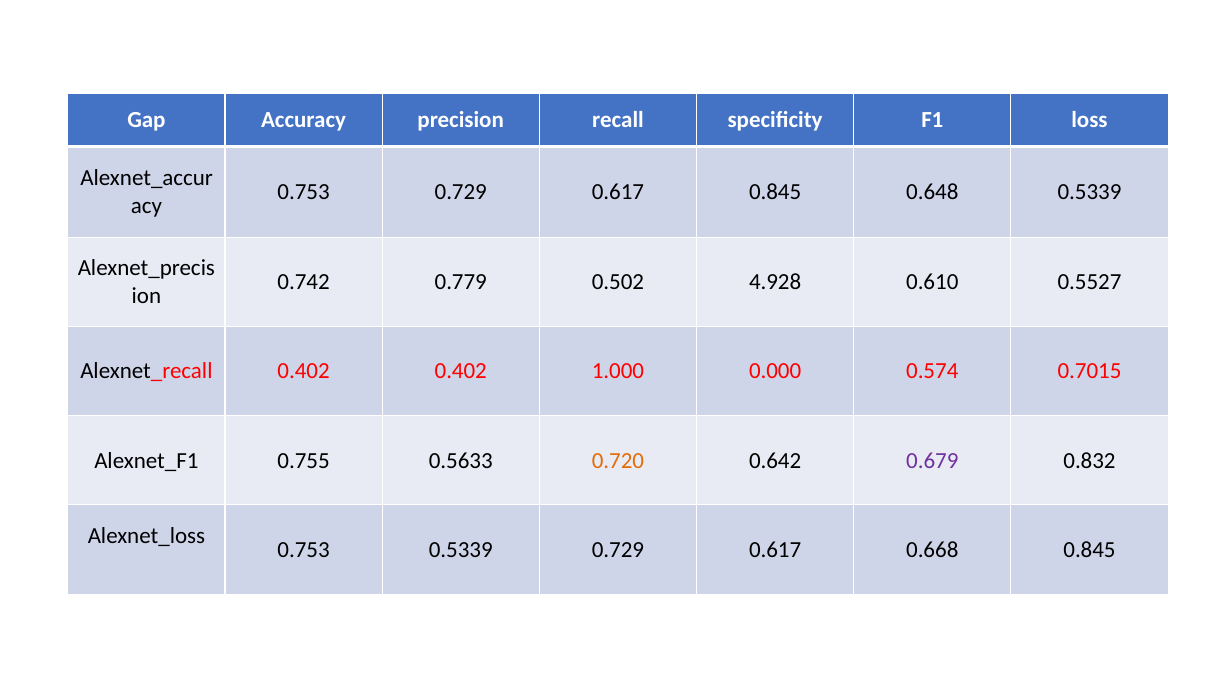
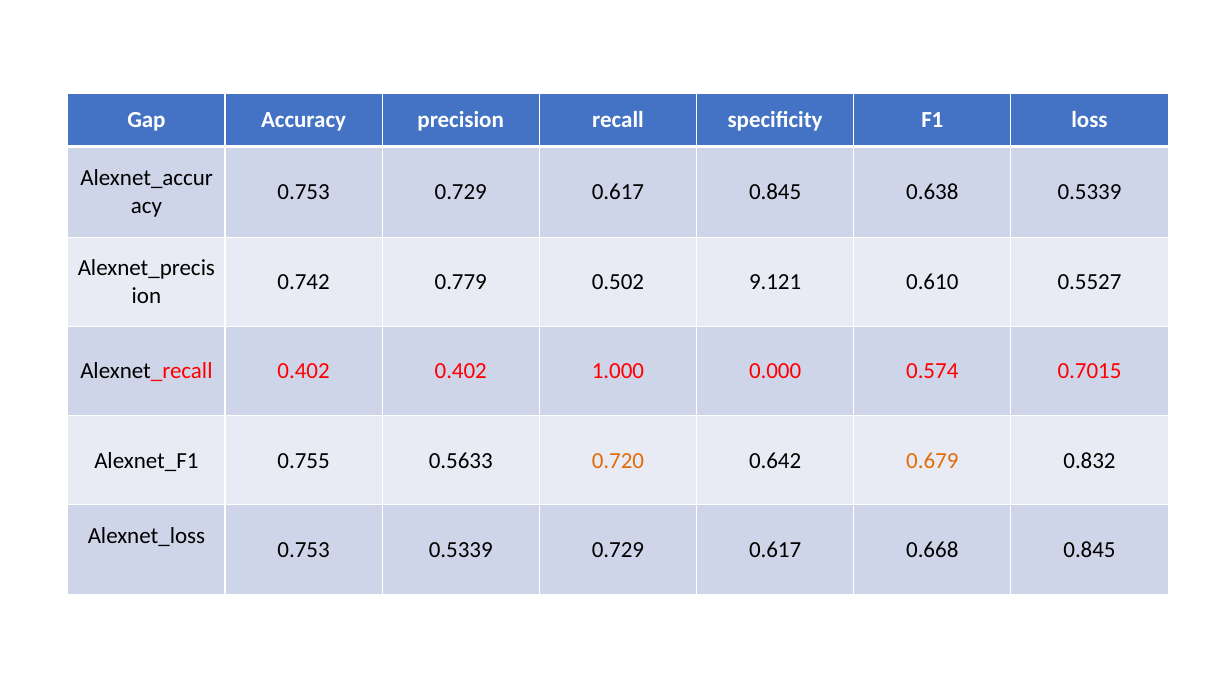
0.648: 0.648 -> 0.638
4.928: 4.928 -> 9.121
0.679 colour: purple -> orange
